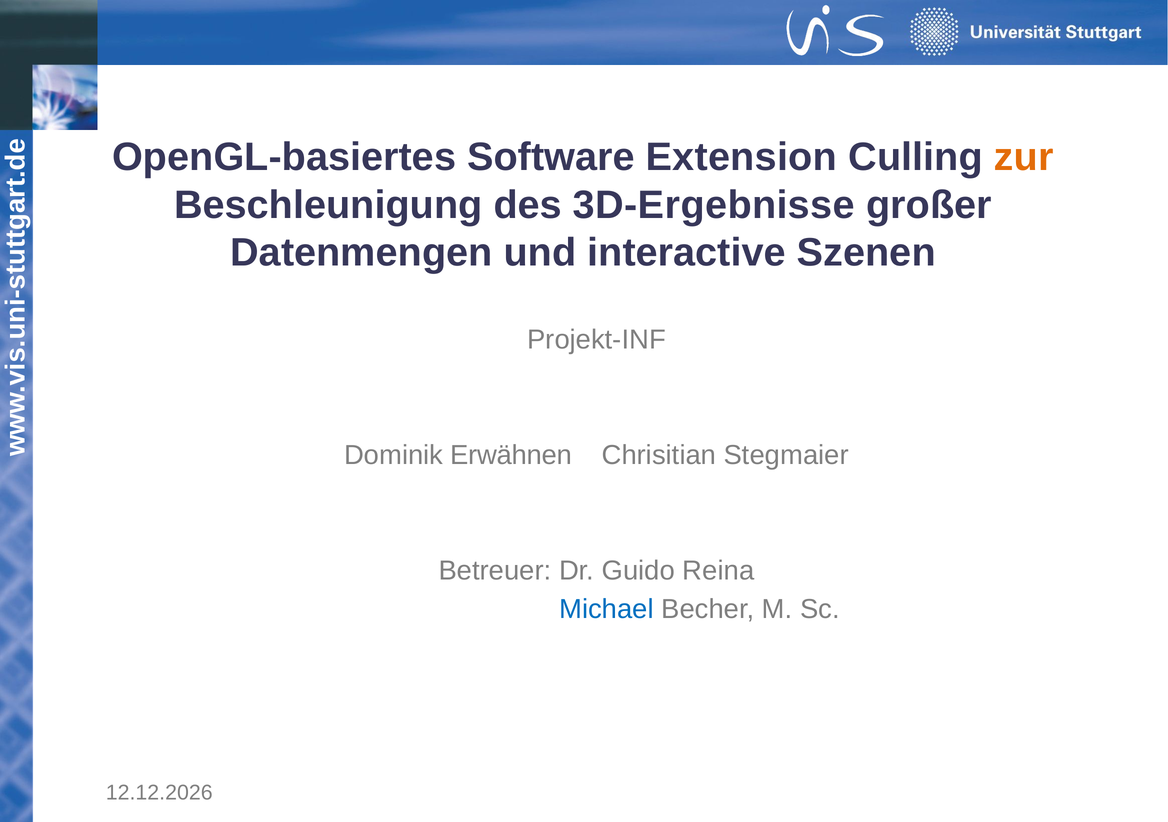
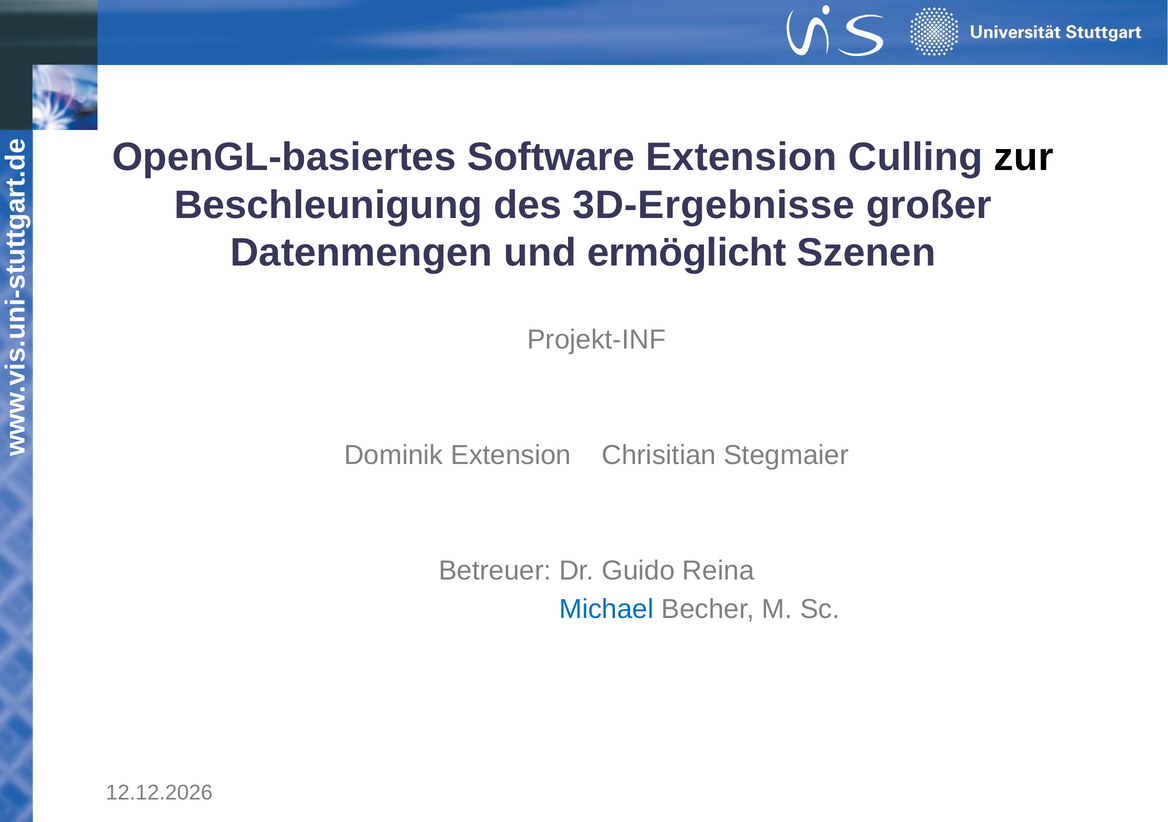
zur colour: orange -> black
interactive: interactive -> ermöglicht
Dominik Erwähnen: Erwähnen -> Extension
